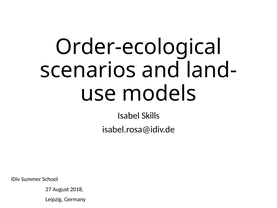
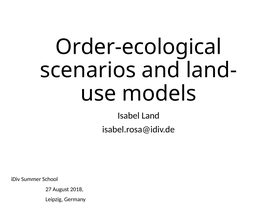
Skills: Skills -> Land
